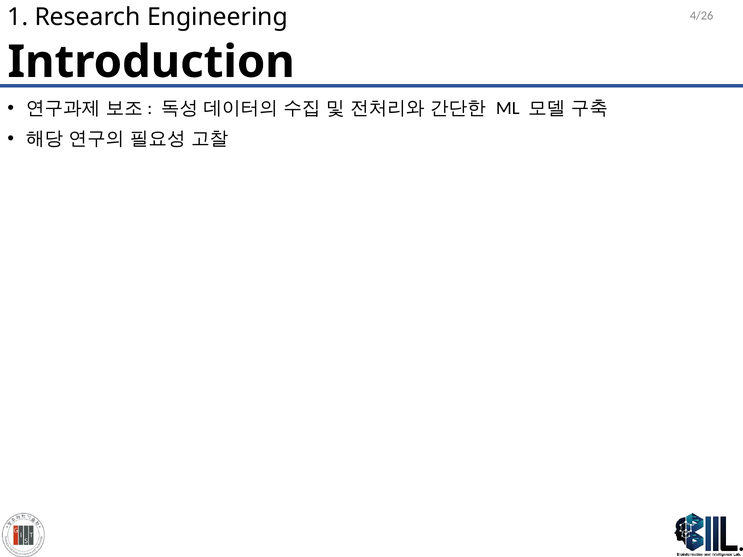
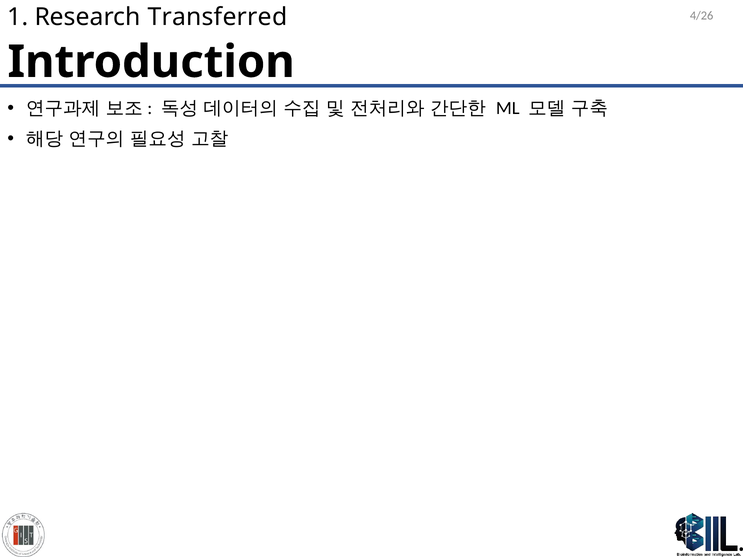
Engineering: Engineering -> Transferred
